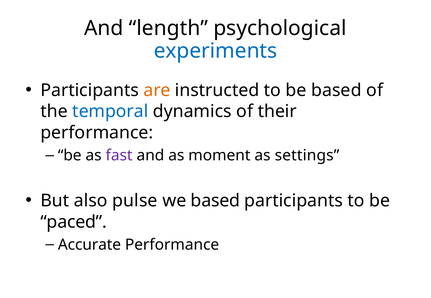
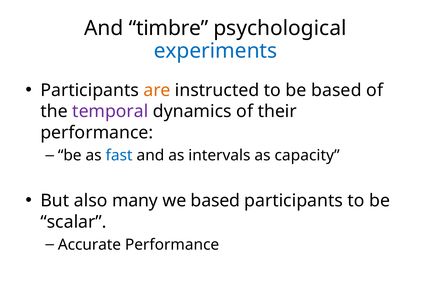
length: length -> timbre
temporal colour: blue -> purple
fast colour: purple -> blue
moment: moment -> intervals
settings: settings -> capacity
pulse: pulse -> many
paced: paced -> scalar
